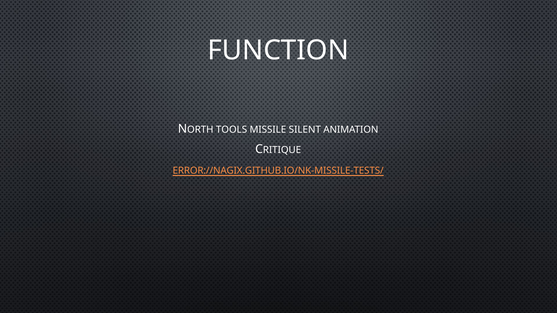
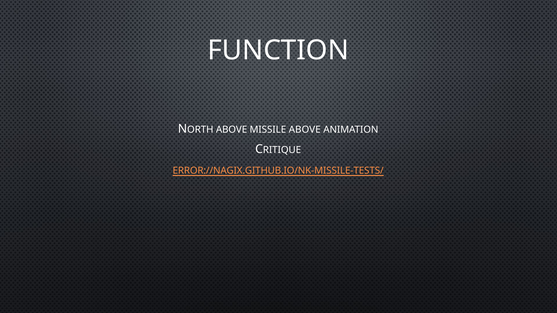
TOOLS at (232, 130): TOOLS -> ABOVE
MISSILE SILENT: SILENT -> ABOVE
